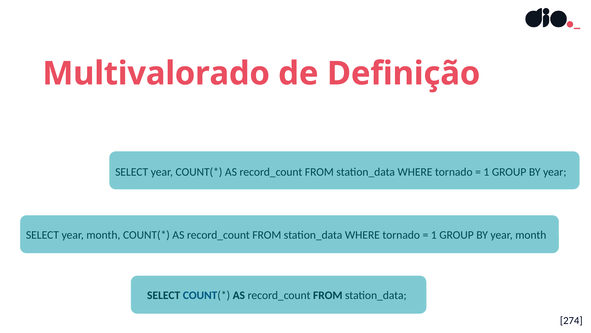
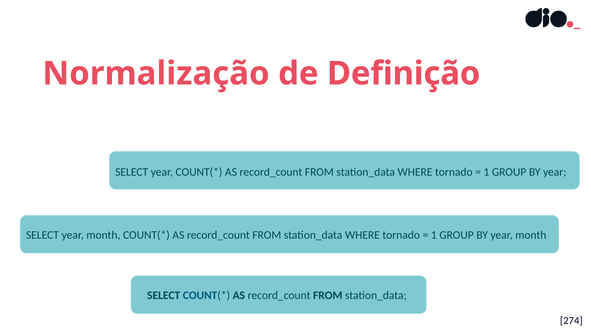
Multivalorado: Multivalorado -> Normalização
